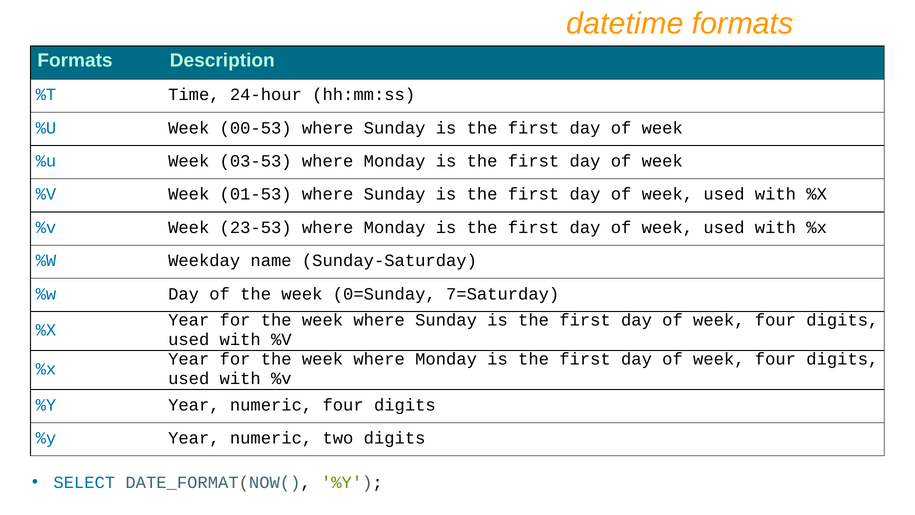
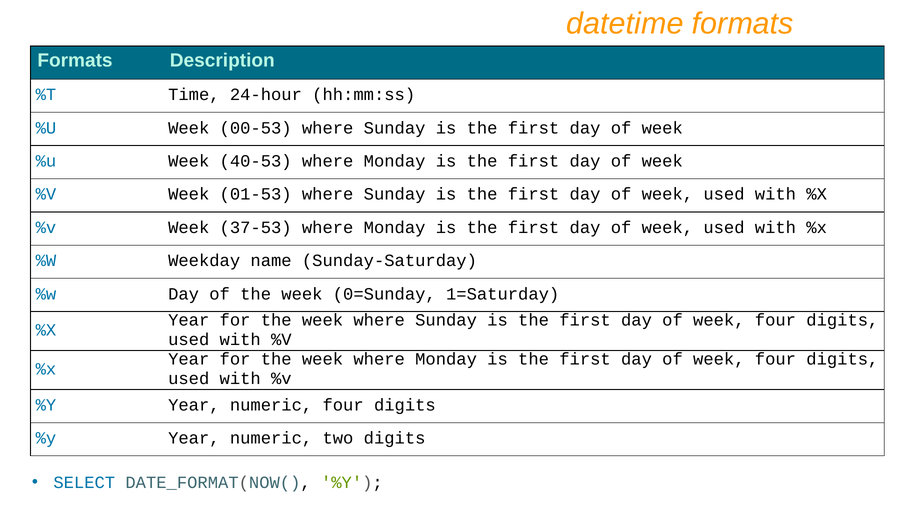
03-53: 03-53 -> 40-53
23-53: 23-53 -> 37-53
7=Saturday: 7=Saturday -> 1=Saturday
